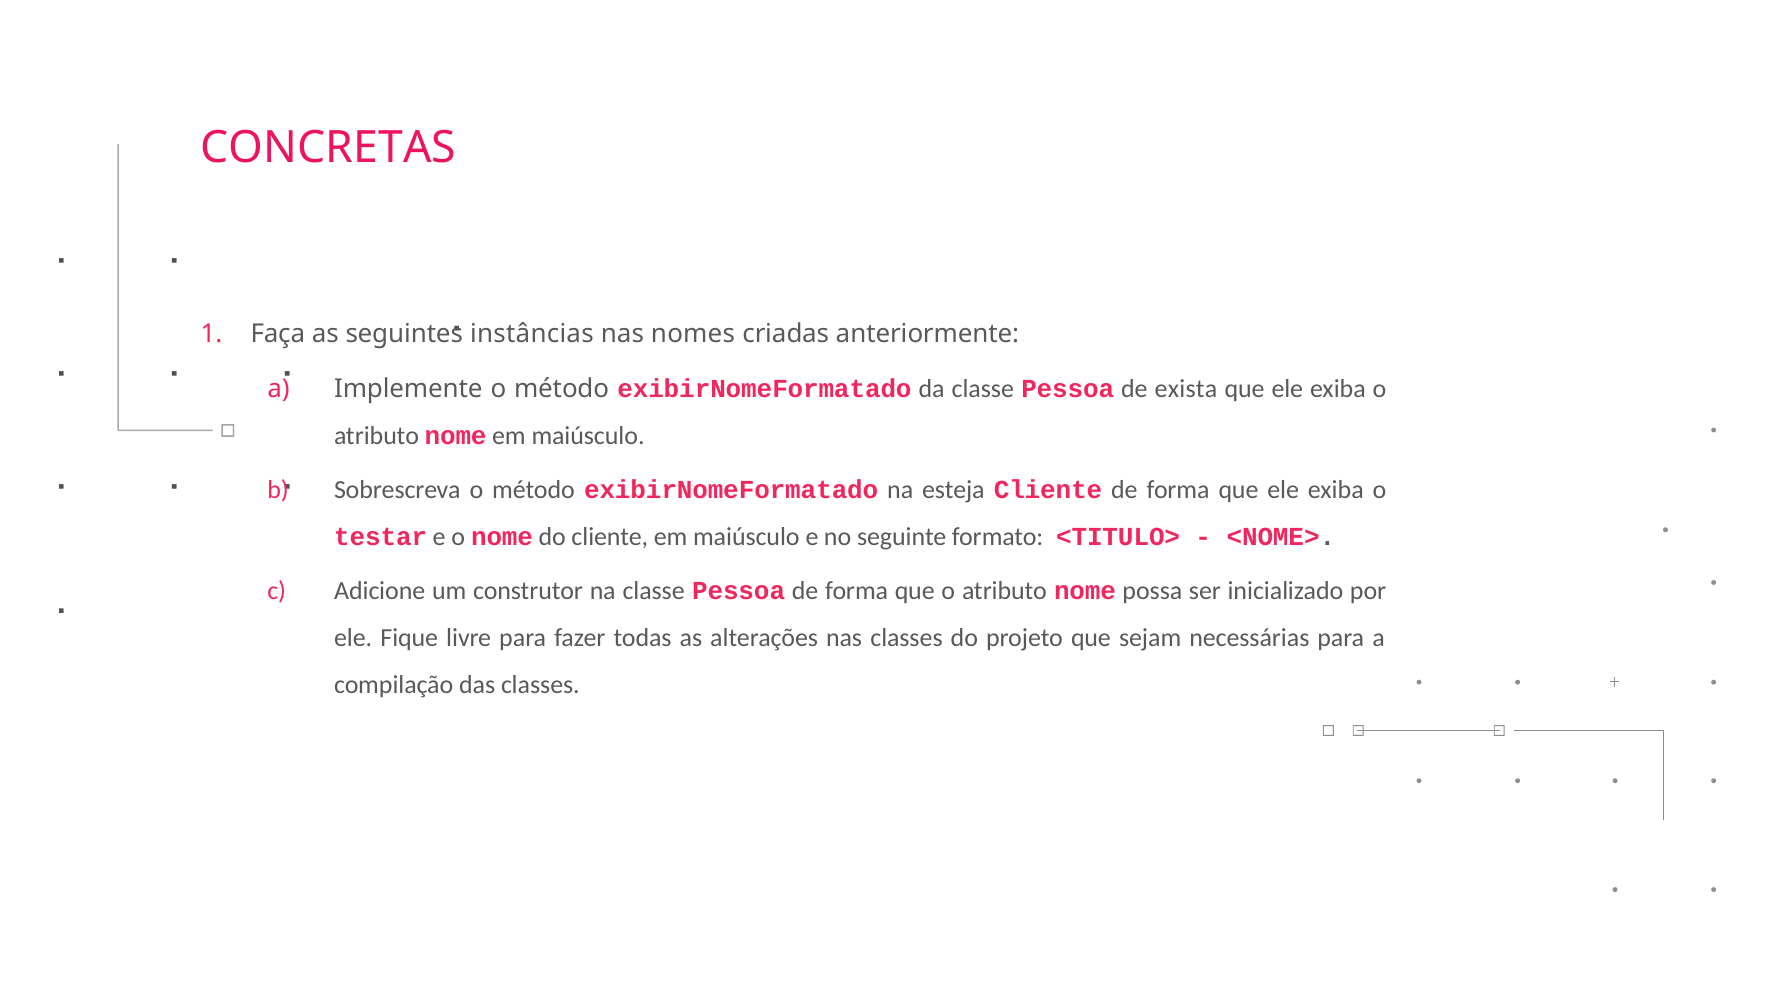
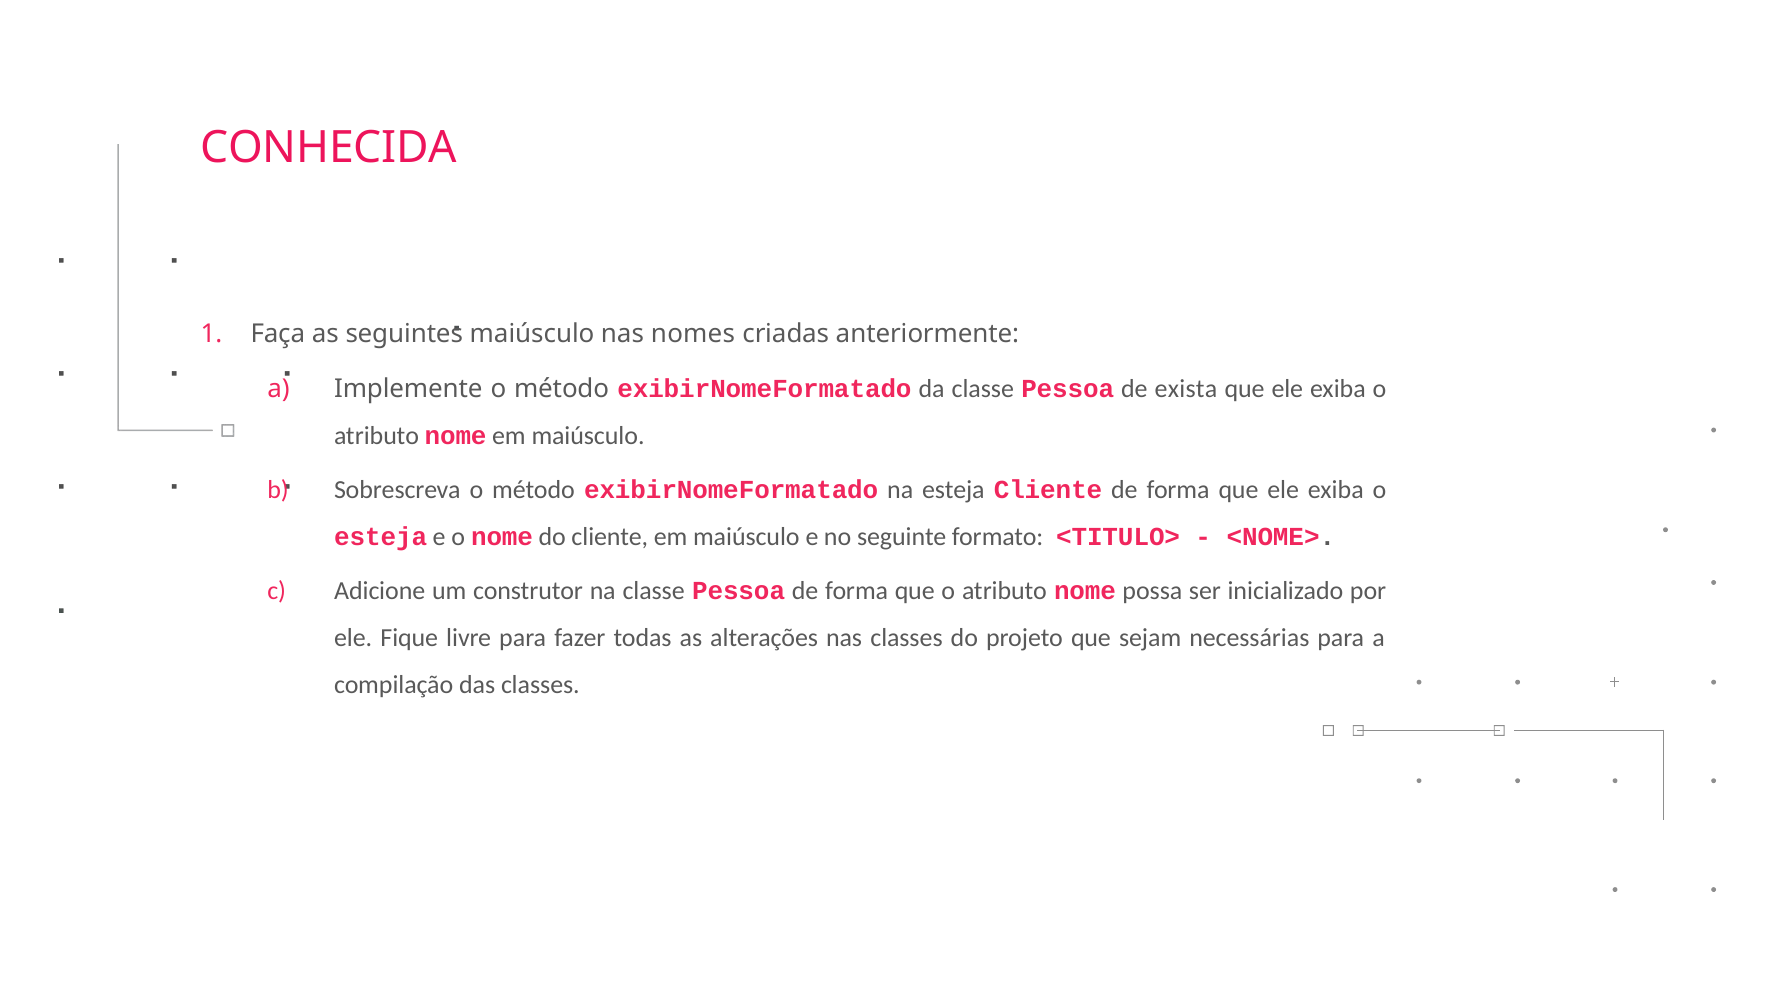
CONCRETAS: CONCRETAS -> CONHECIDA
seguintes instâncias: instâncias -> maiúsculo
testar at (381, 536): testar -> esteja
